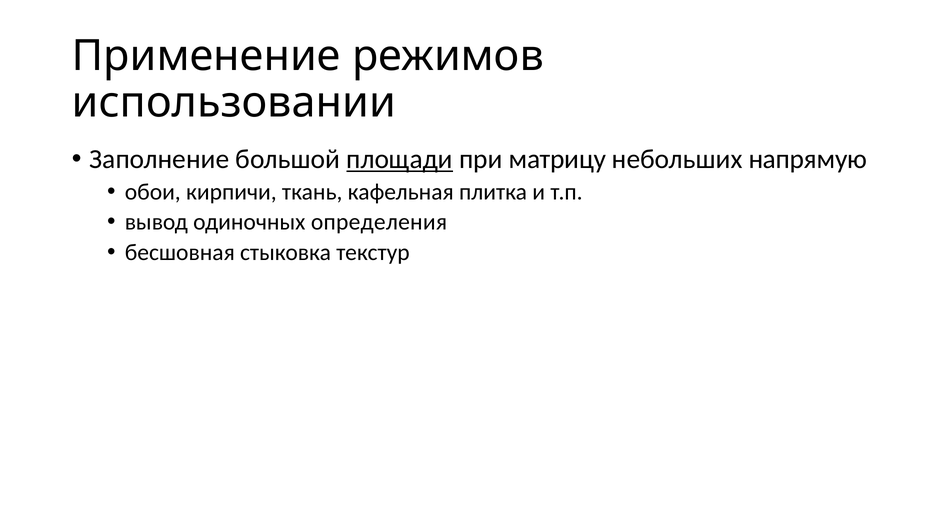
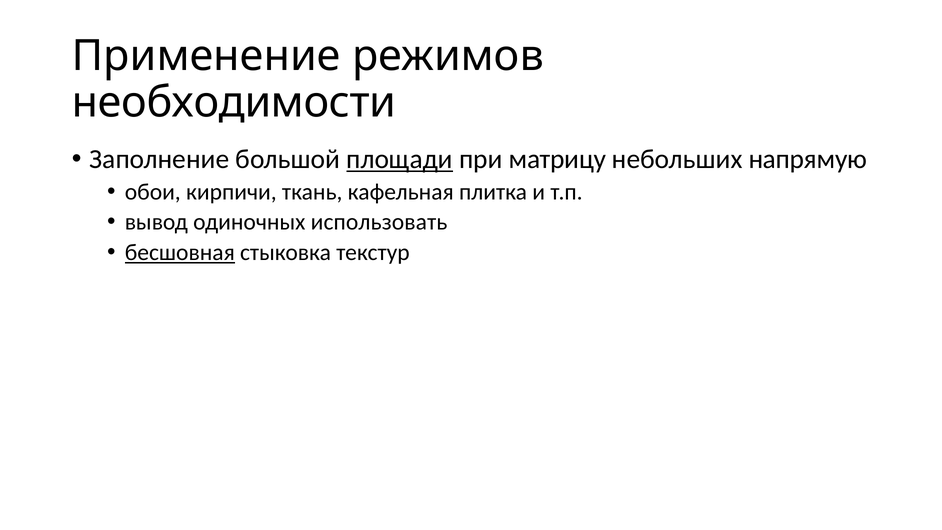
использовании: использовании -> необходимости
определения: определения -> использовать
бесшовная underline: none -> present
